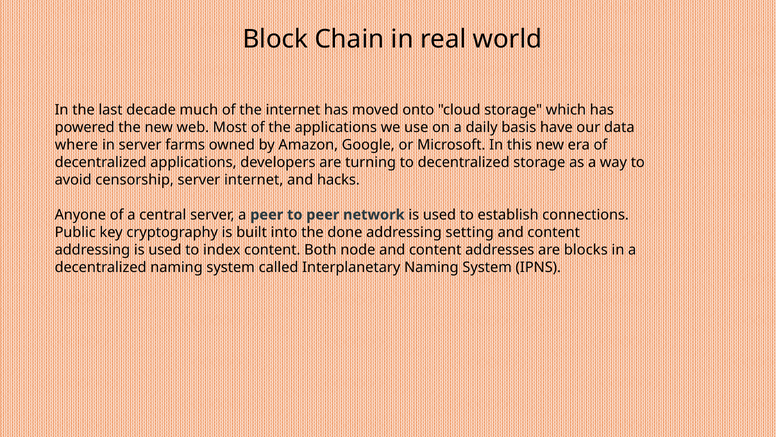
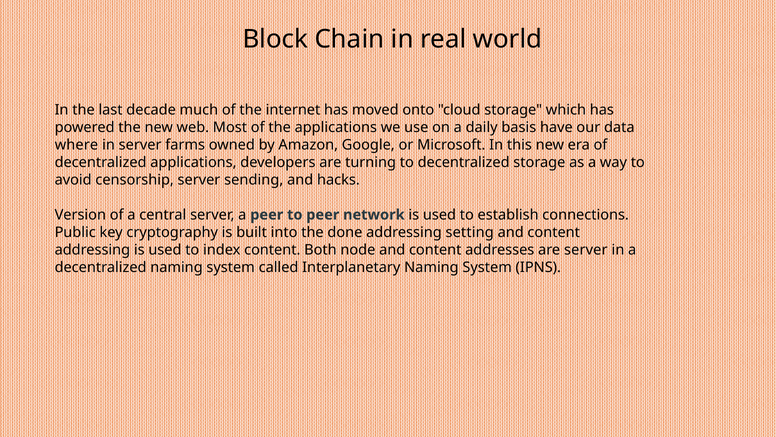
server internet: internet -> sending
Anyone: Anyone -> Version
are blocks: blocks -> server
